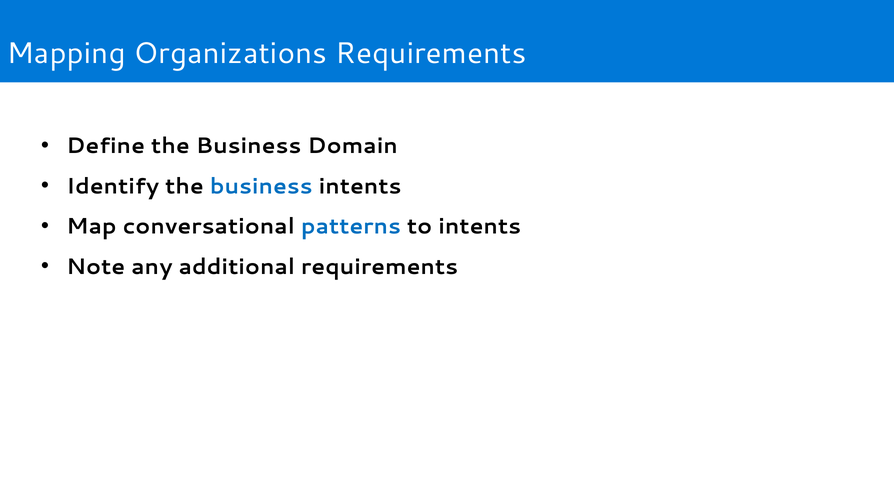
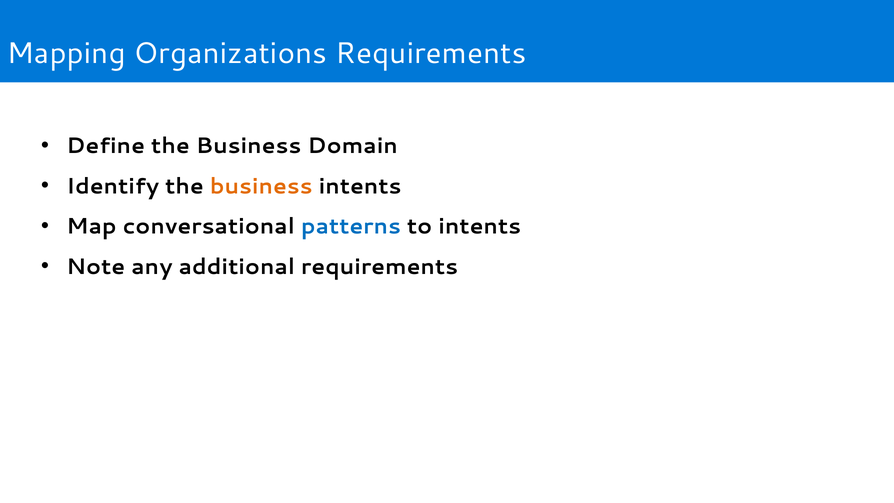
business at (261, 186) colour: blue -> orange
